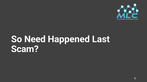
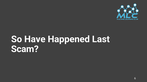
Need: Need -> Have
